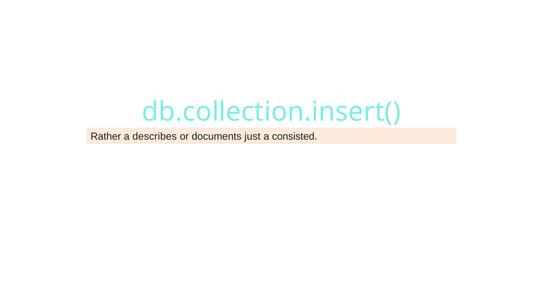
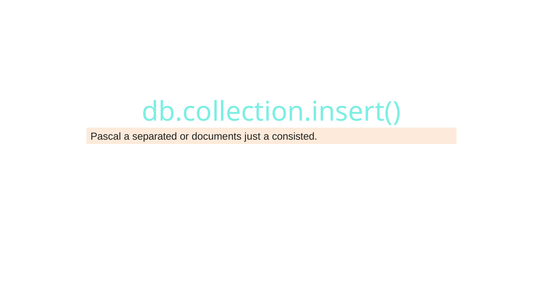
Rather: Rather -> Pascal
describes: describes -> separated
